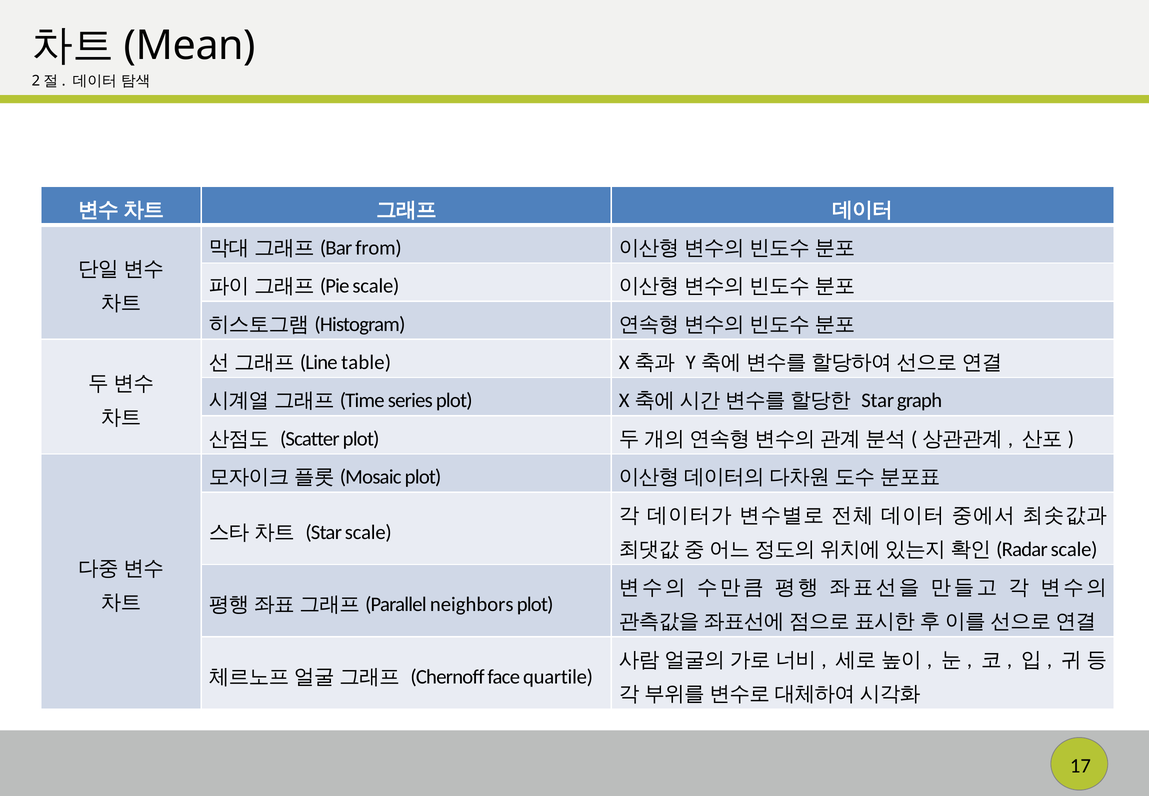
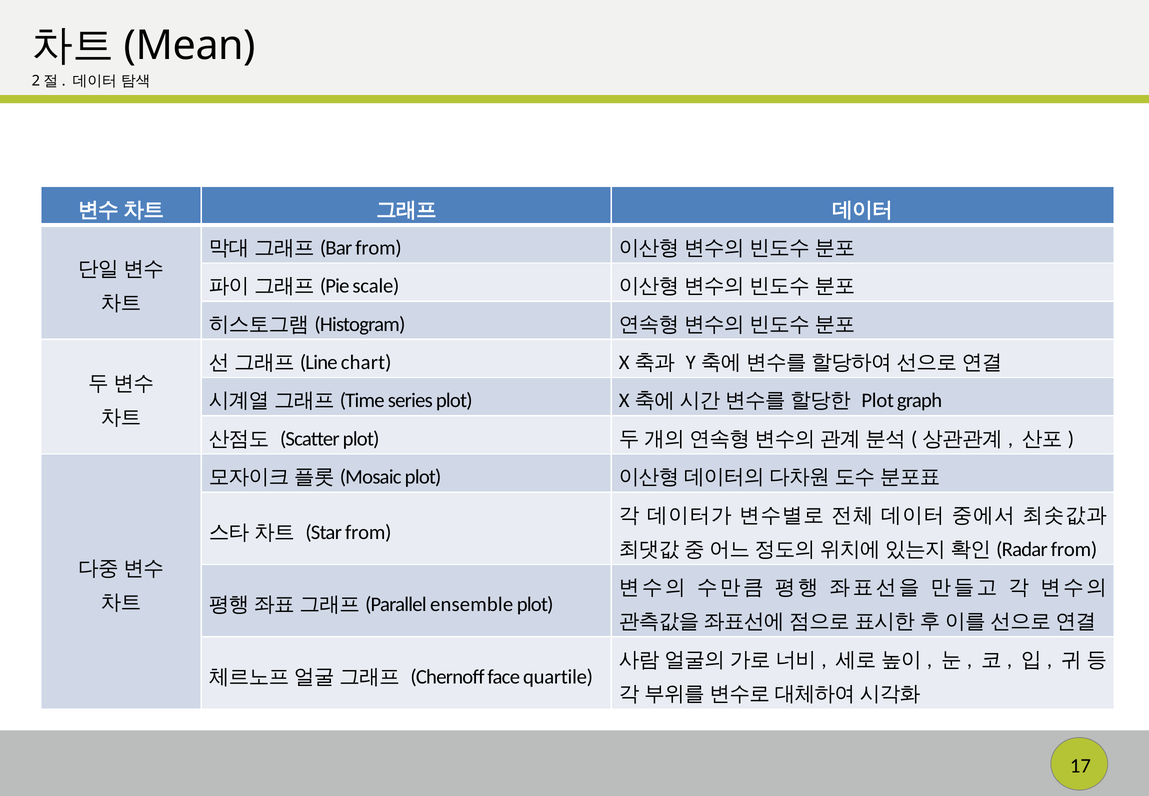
table: table -> chart
Star at (878, 400): Star -> Plot
Star scale: scale -> from
scale at (1074, 549): scale -> from
neighbors: neighbors -> ensemble
